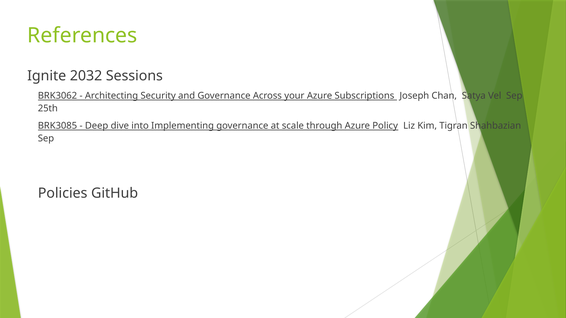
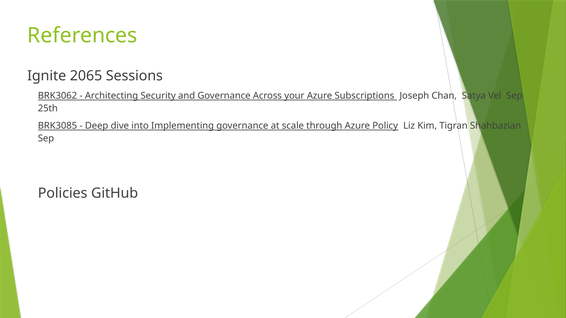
2032: 2032 -> 2065
